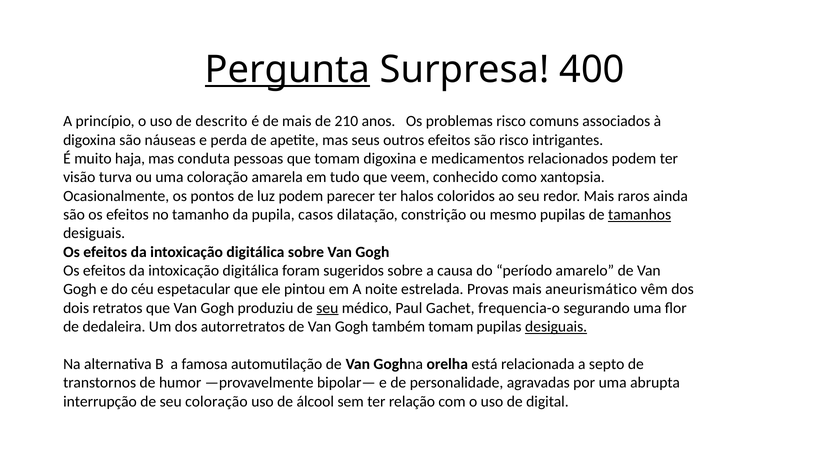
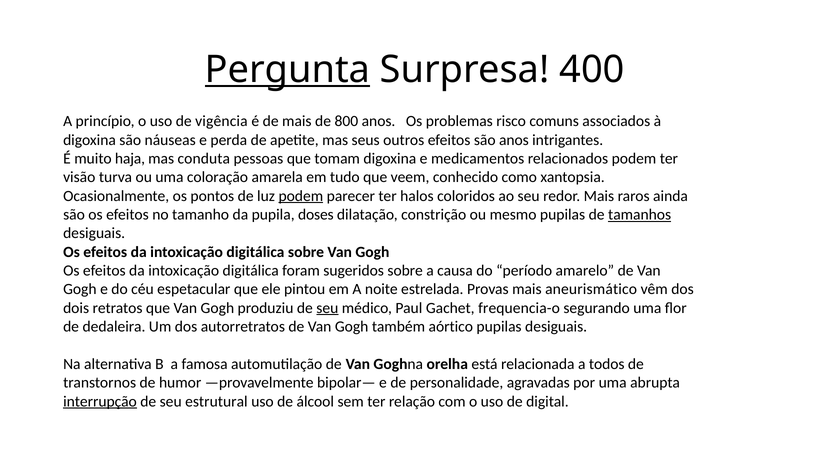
descrito: descrito -> vigência
210: 210 -> 800
são risco: risco -> anos
podem at (301, 196) underline: none -> present
casos: casos -> doses
também tomam: tomam -> aórtico
desiguais at (556, 327) underline: present -> none
septo: septo -> todos
interrupção underline: none -> present
seu coloração: coloração -> estrutural
